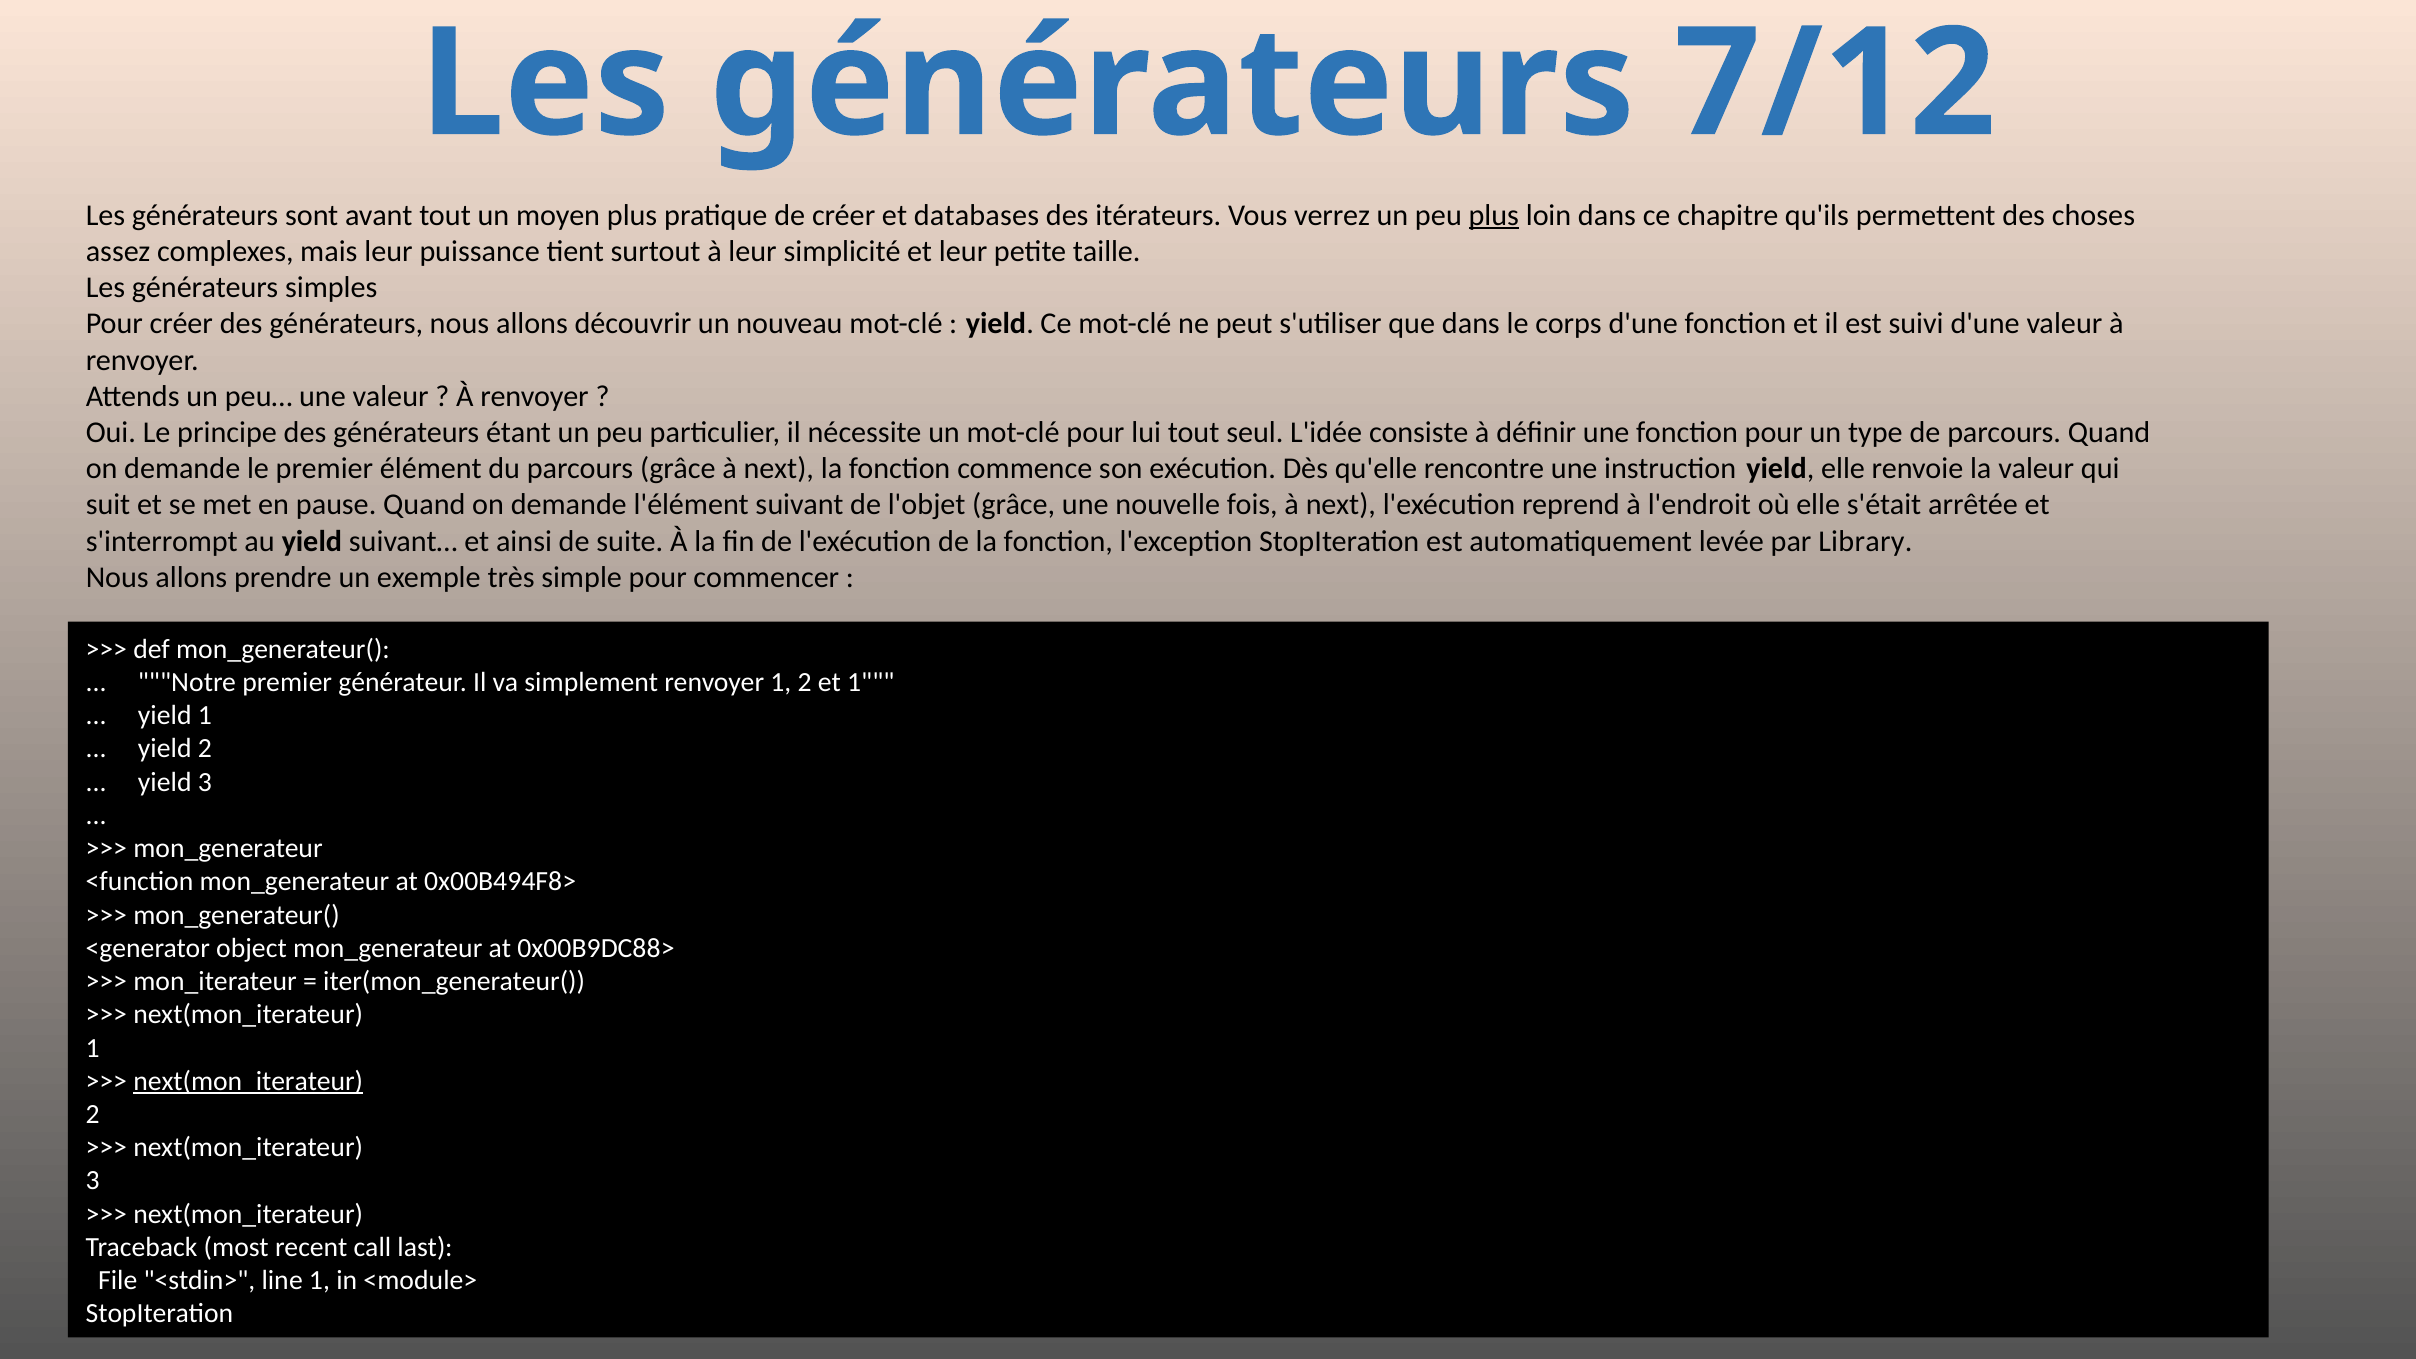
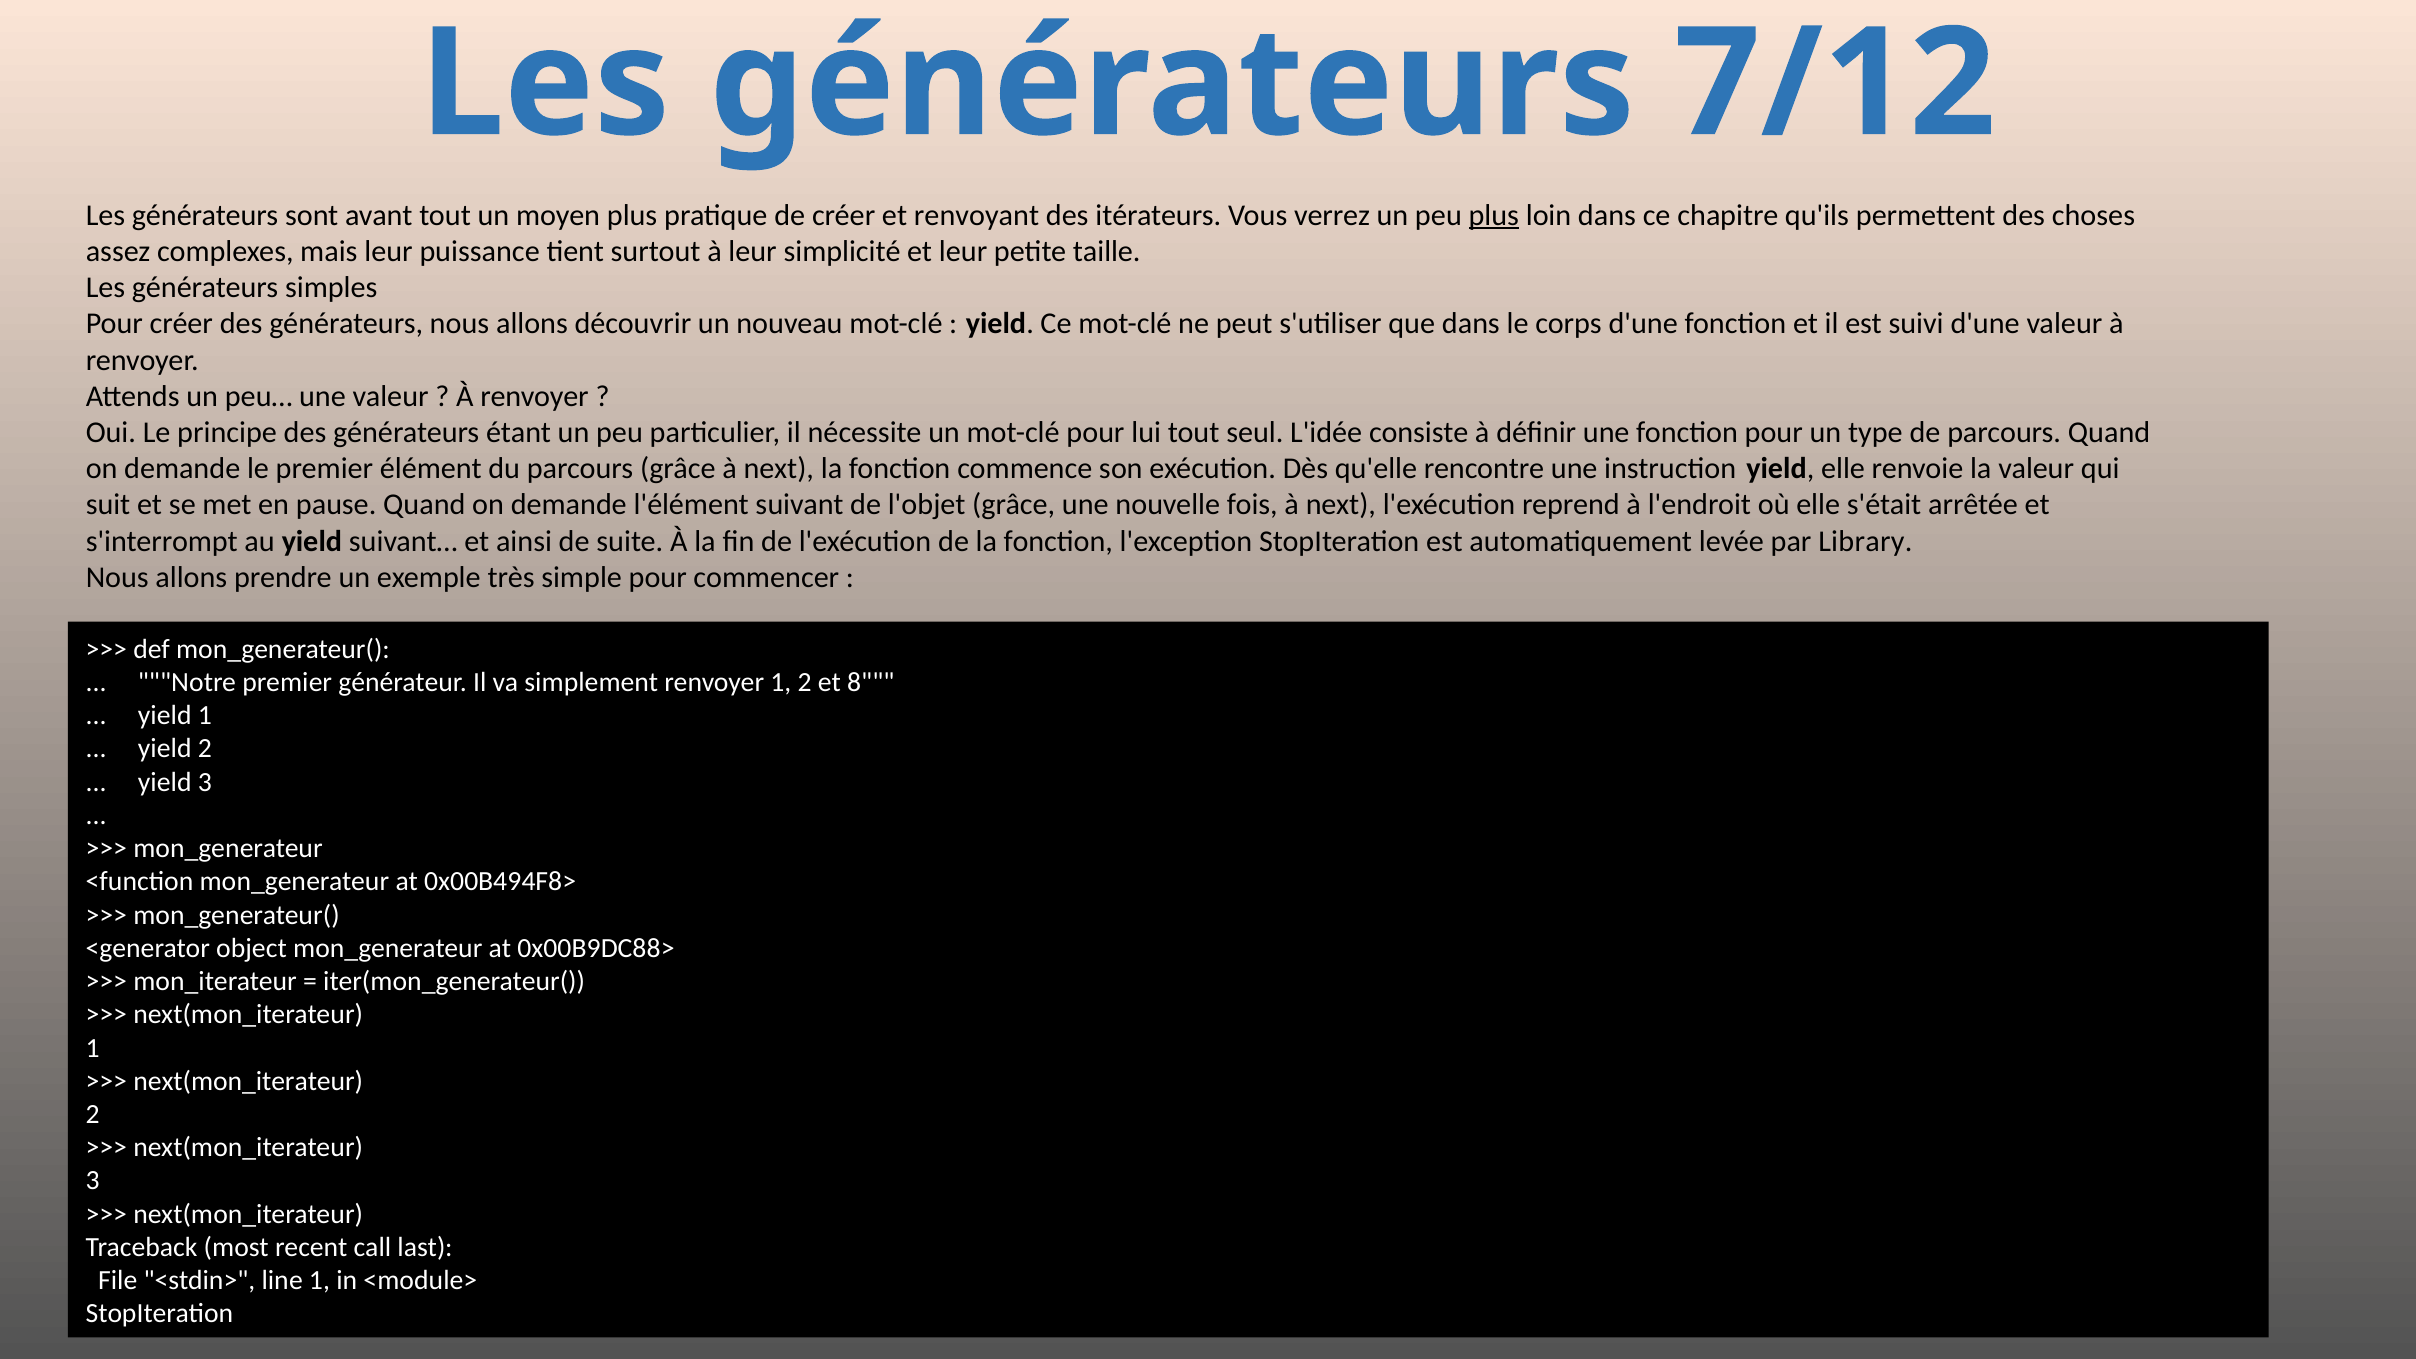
databases: databases -> renvoyant
et 1: 1 -> 8
next(mon_iterateur at (248, 1081) underline: present -> none
